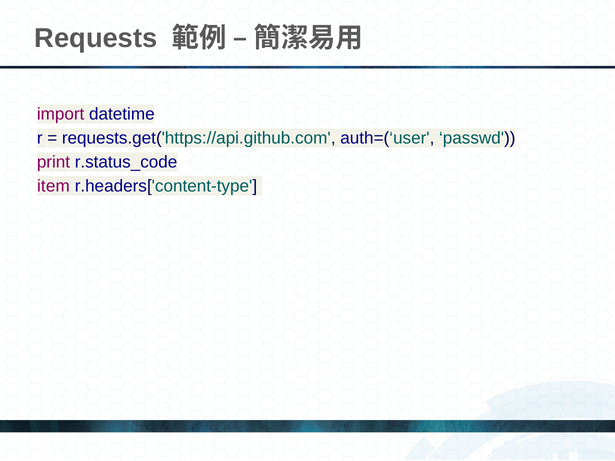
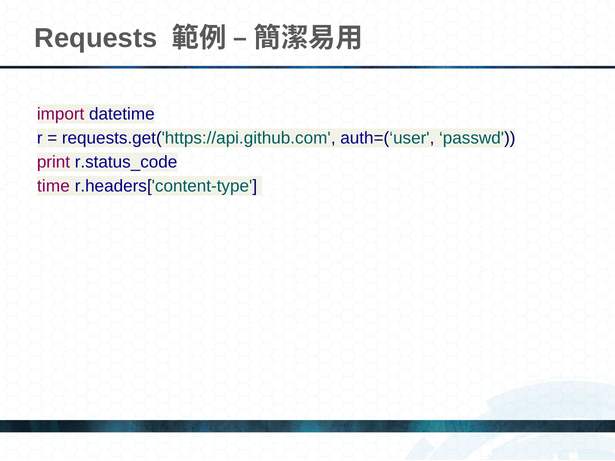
item: item -> time
